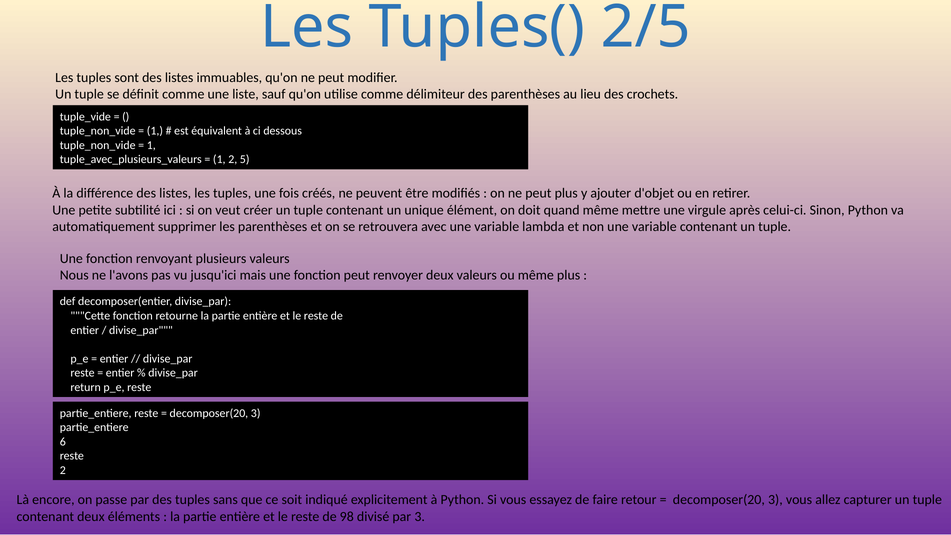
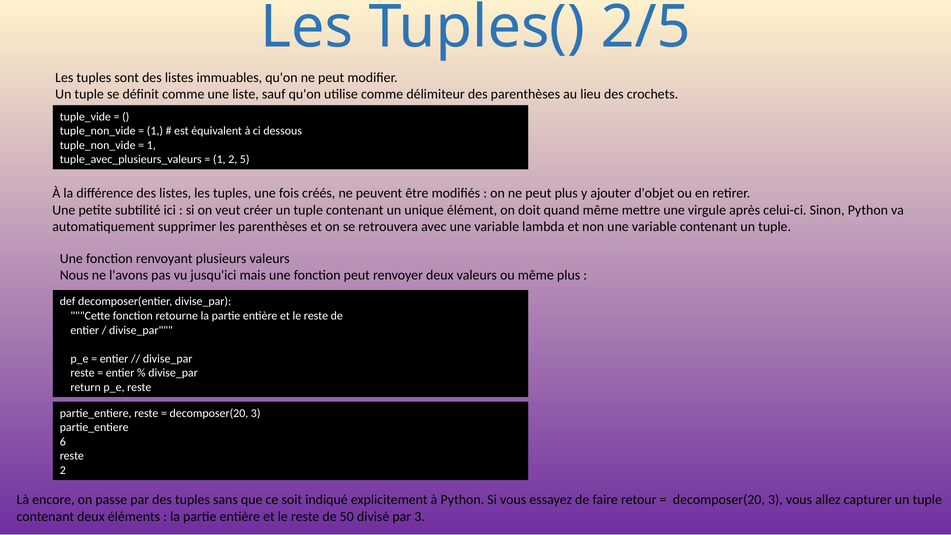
98: 98 -> 50
